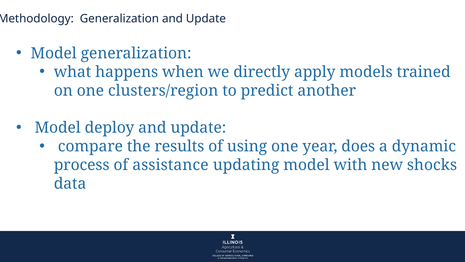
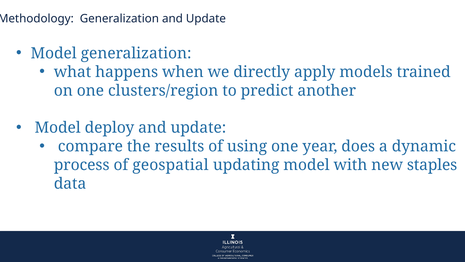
assistance: assistance -> geospatial
shocks: shocks -> staples
